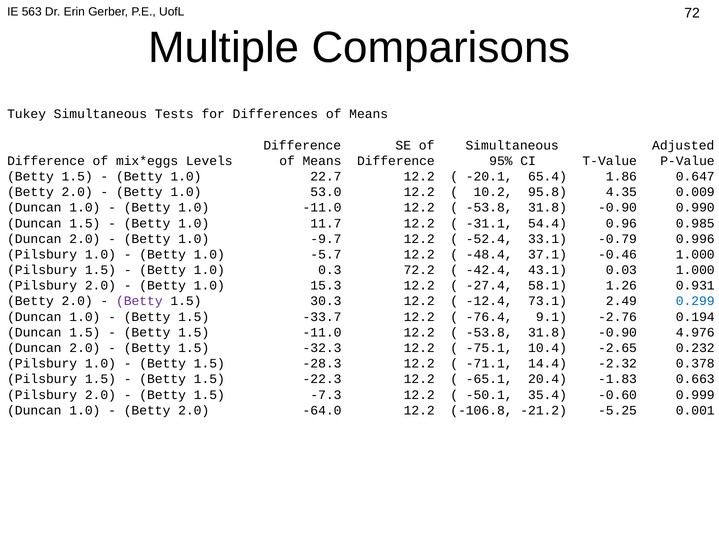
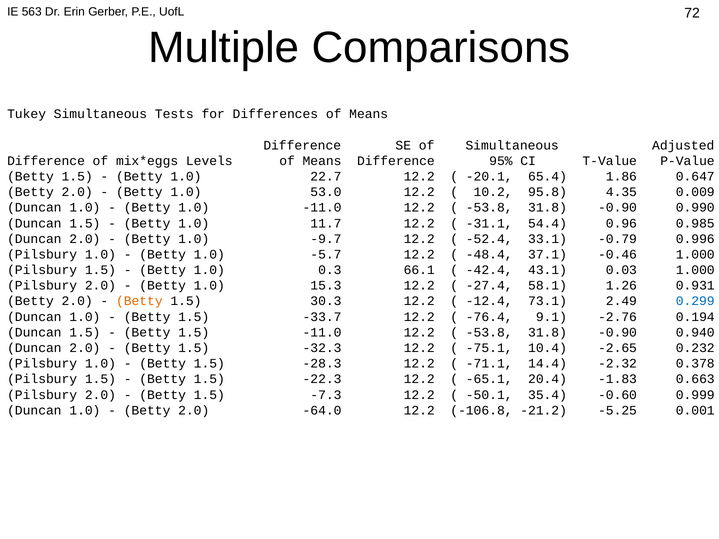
72.2: 72.2 -> 66.1
Betty at (139, 301) colour: purple -> orange
4.976: 4.976 -> 0.940
